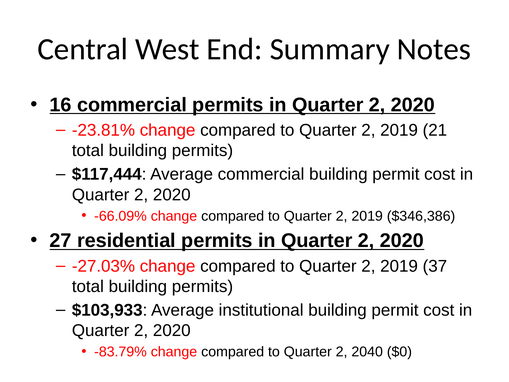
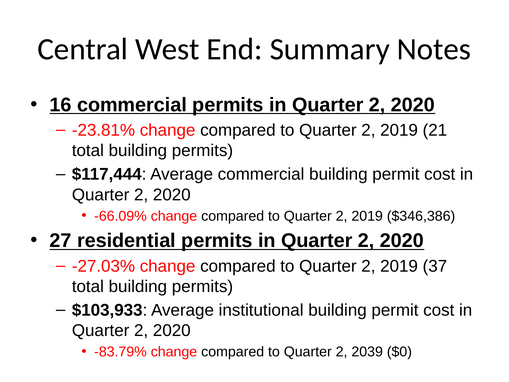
2040: 2040 -> 2039
